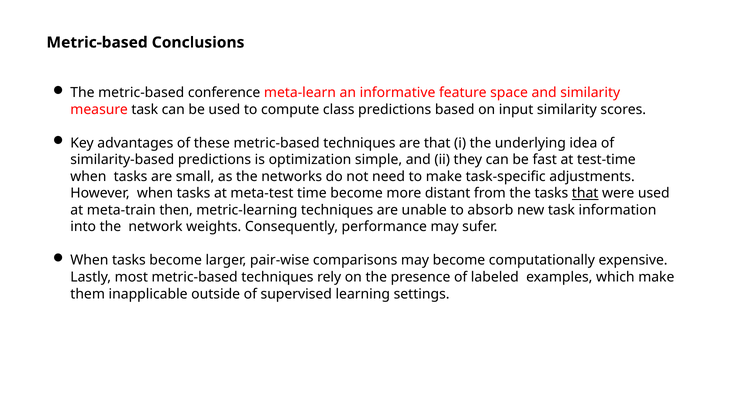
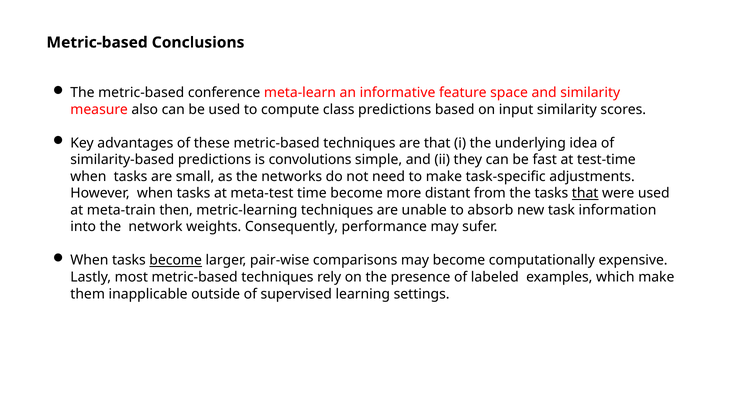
measure task: task -> also
optimization: optimization -> convolutions
become at (176, 260) underline: none -> present
